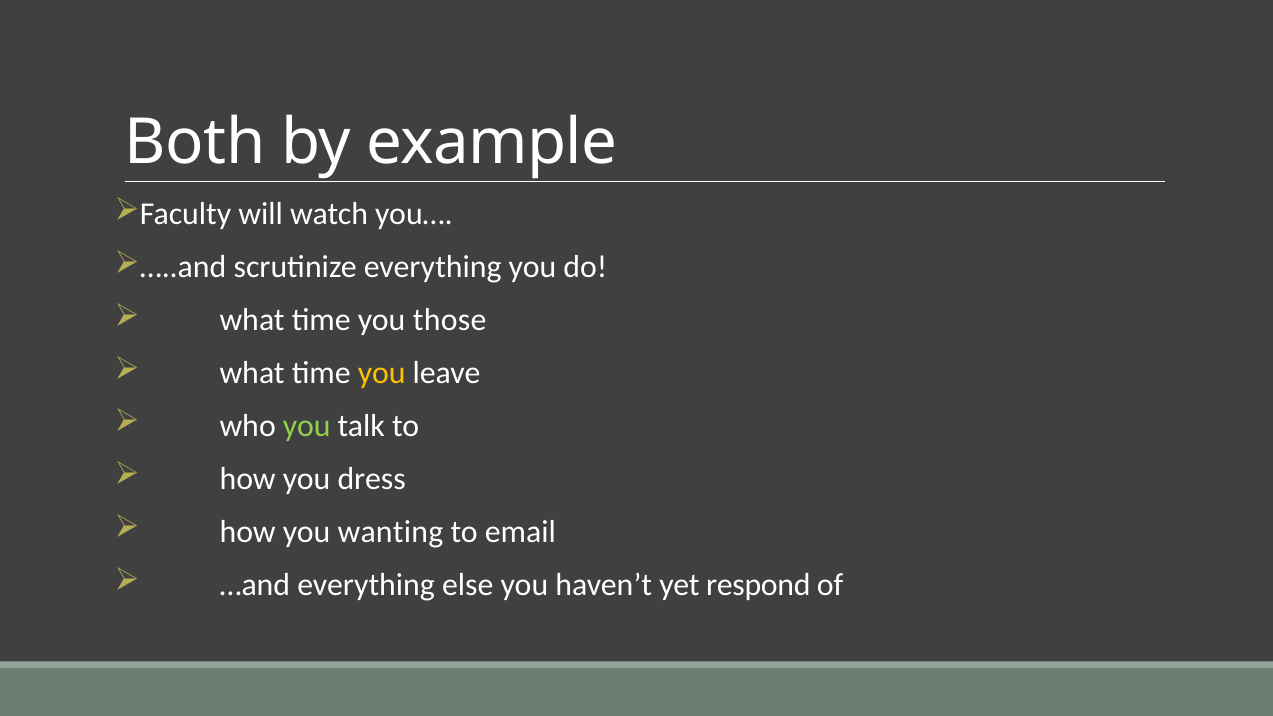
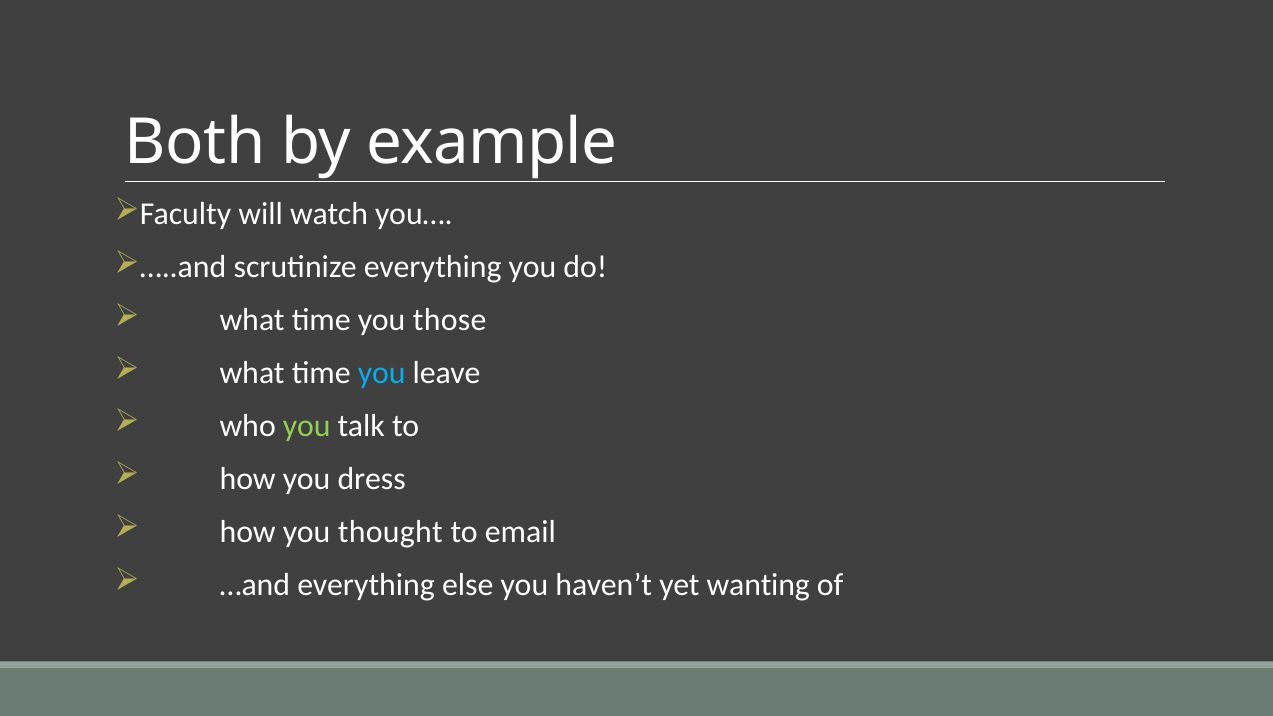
you at (382, 373) colour: yellow -> light blue
wanting: wanting -> thought
respond: respond -> wanting
